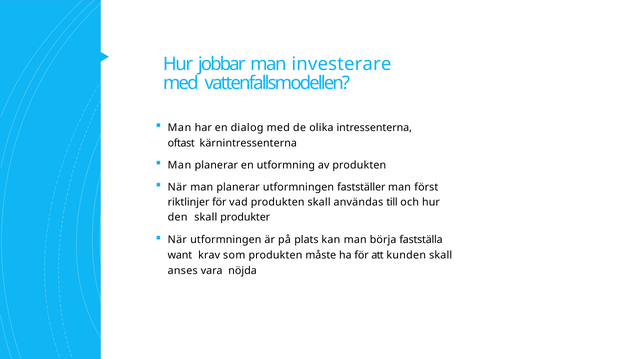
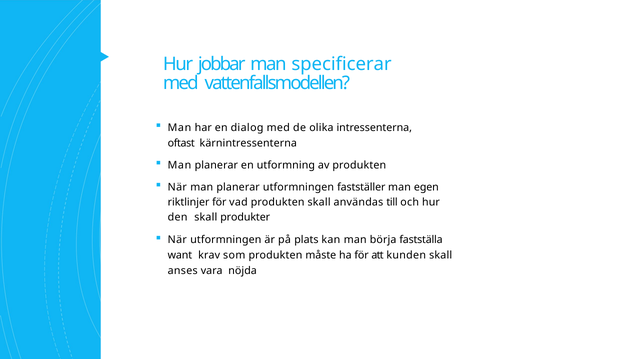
investerare: investerare -> specificerar
först: först -> egen
